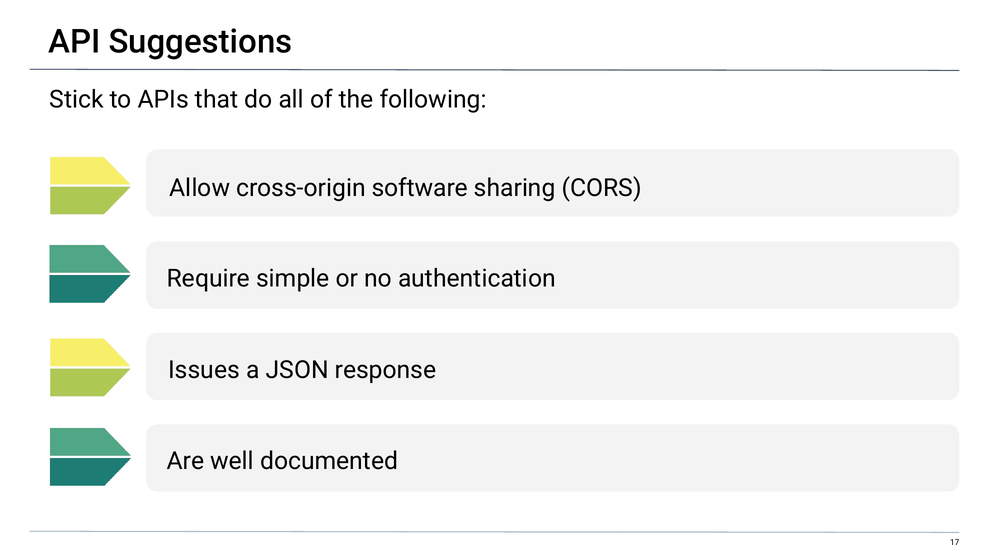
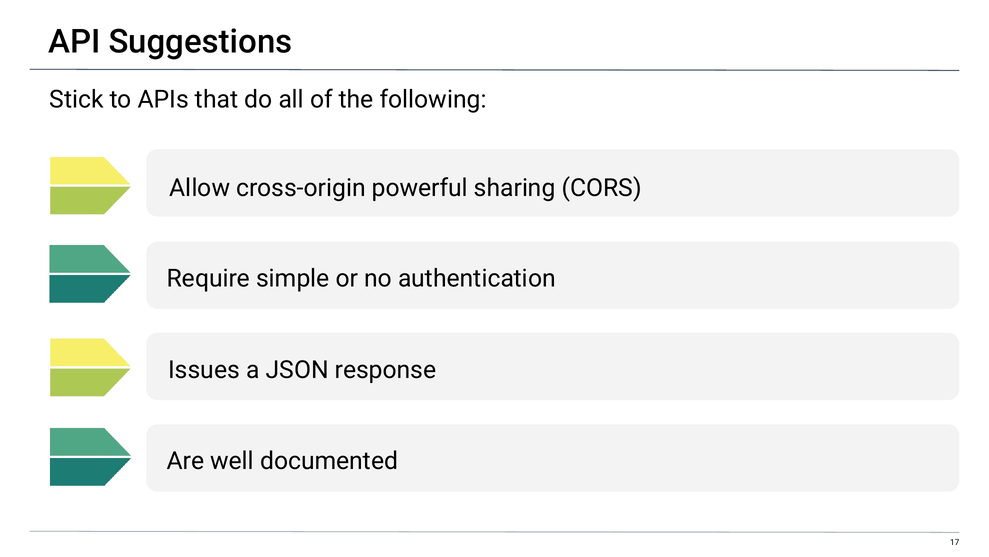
software: software -> powerful
